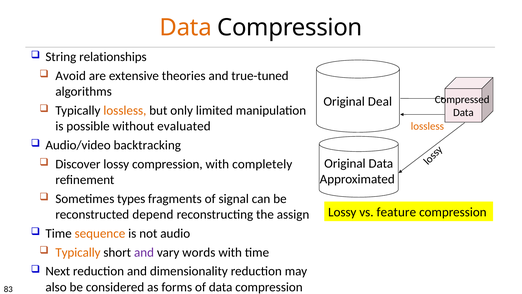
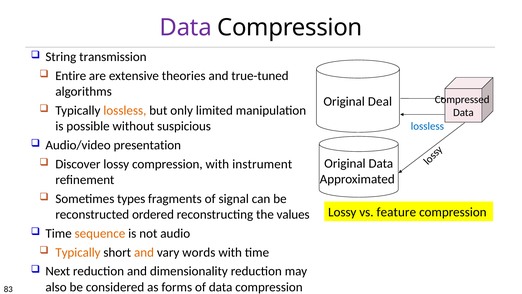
Data at (186, 28) colour: orange -> purple
relationships: relationships -> transmission
Avoid: Avoid -> Entire
evaluated: evaluated -> suspicious
lossless at (427, 126) colour: orange -> blue
backtracking: backtracking -> presentation
completely: completely -> instrument
depend: depend -> ordered
assign: assign -> values
and at (144, 252) colour: purple -> orange
